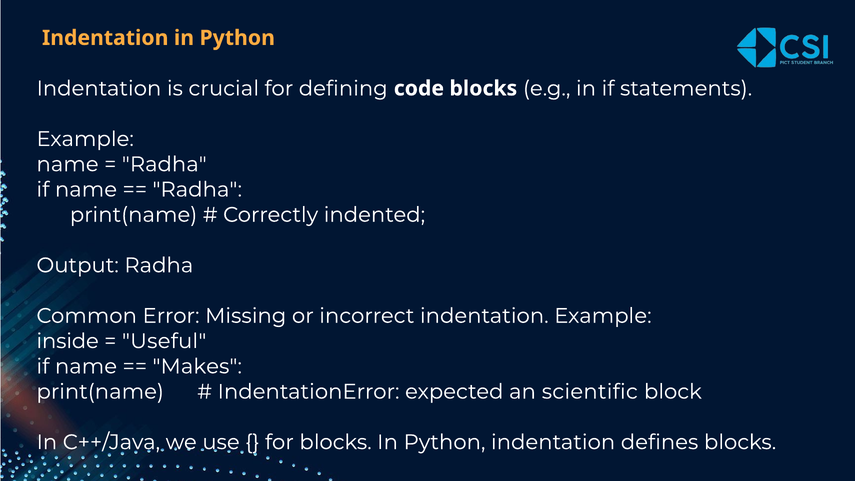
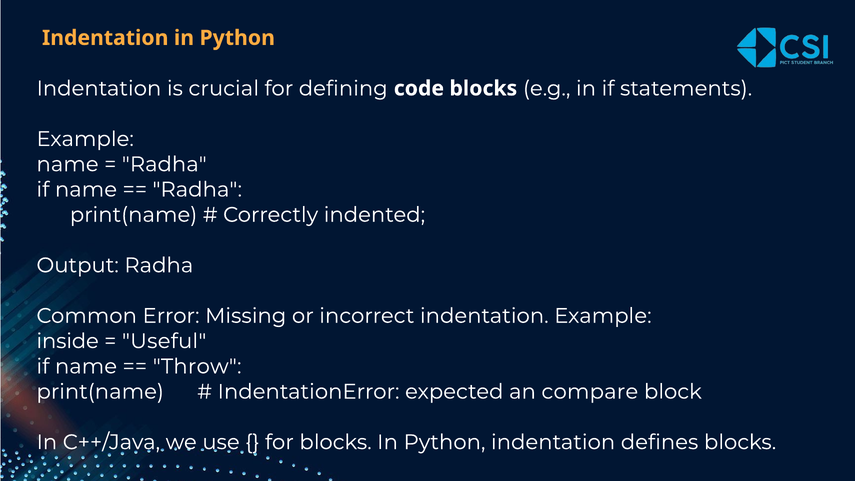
Makes: Makes -> Throw
scientific: scientific -> compare
